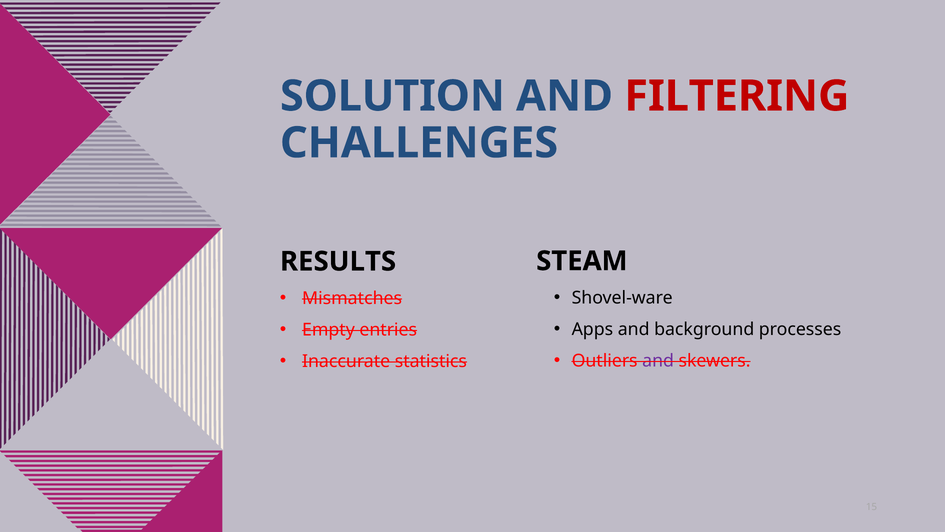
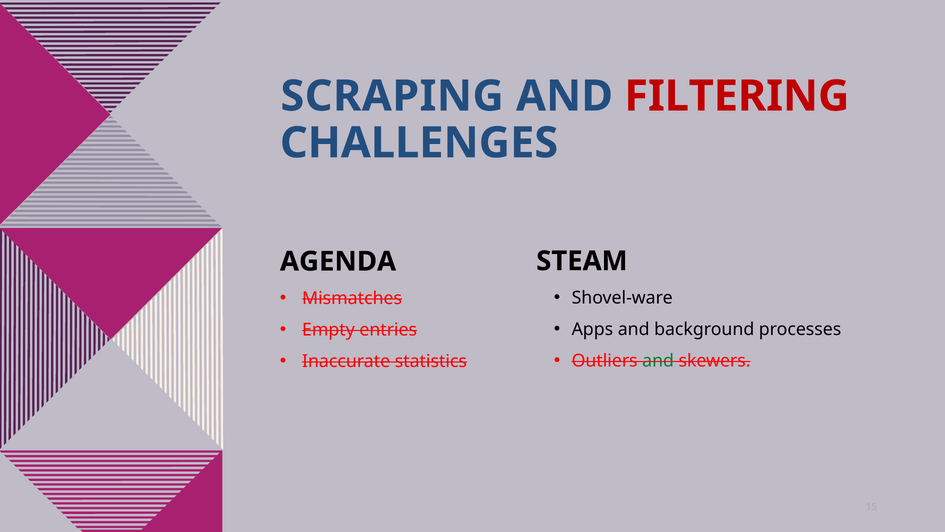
SOLUTION: SOLUTION -> SCRAPING
RESULTS: RESULTS -> AGENDA
and at (658, 361) colour: purple -> green
